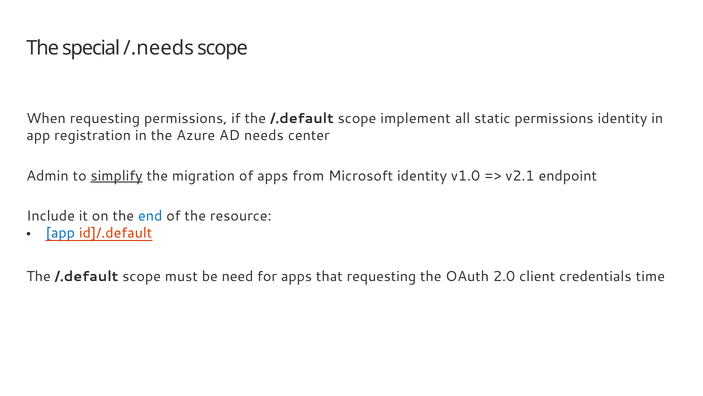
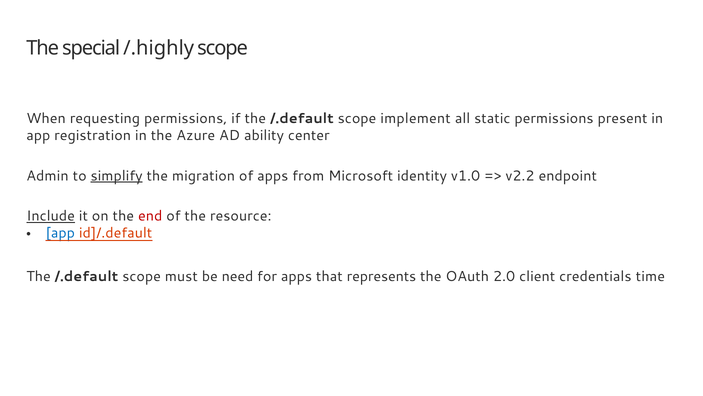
/.needs: /.needs -> /.highly
permissions identity: identity -> present
needs: needs -> ability
v2.1: v2.1 -> v2.2
Include underline: none -> present
end colour: blue -> red
that requesting: requesting -> represents
